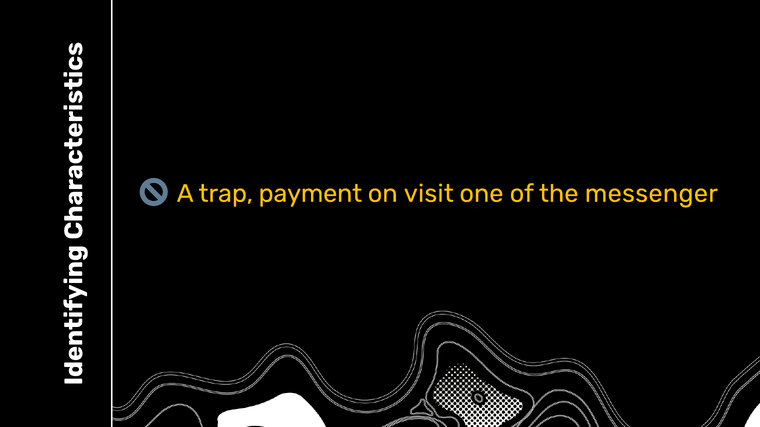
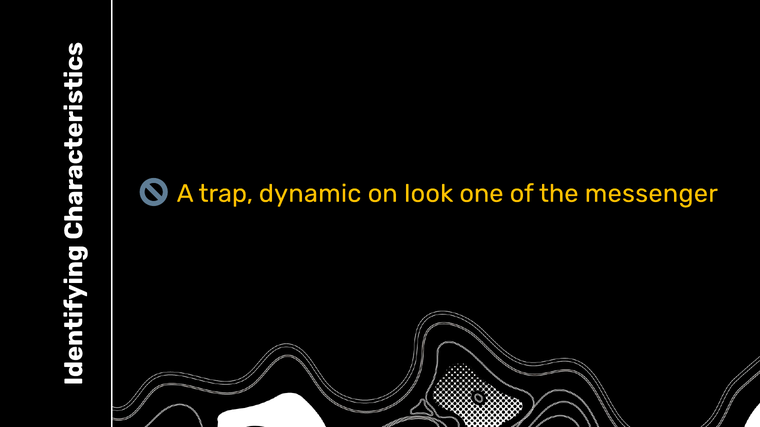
payment: payment -> dynamic
visit: visit -> look
